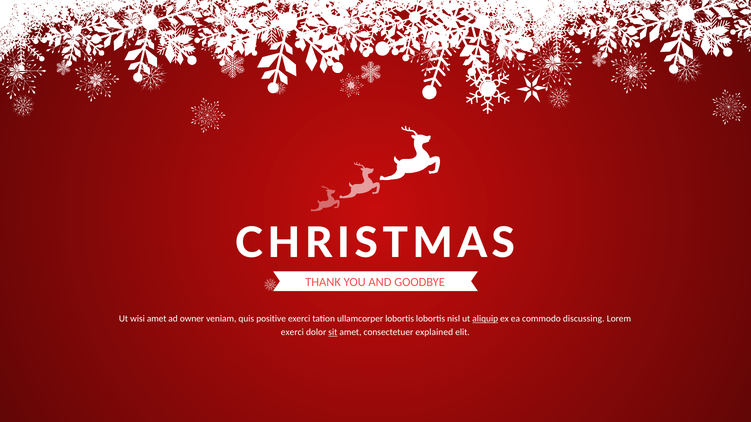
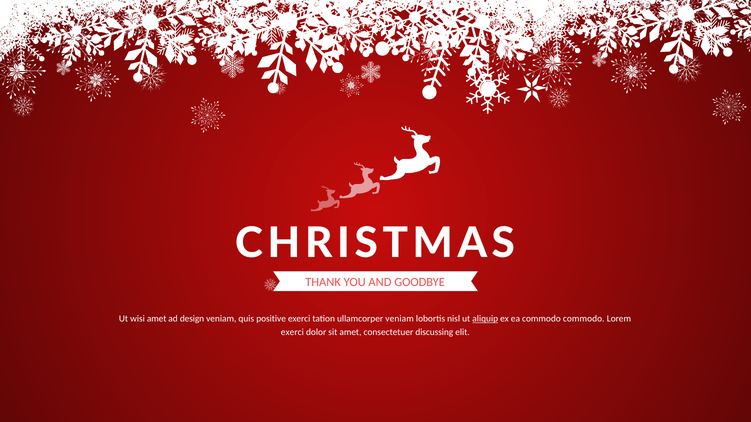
owner: owner -> design
ullamcorper lobortis: lobortis -> veniam
commodo discussing: discussing -> commodo
sit underline: present -> none
explained: explained -> discussing
